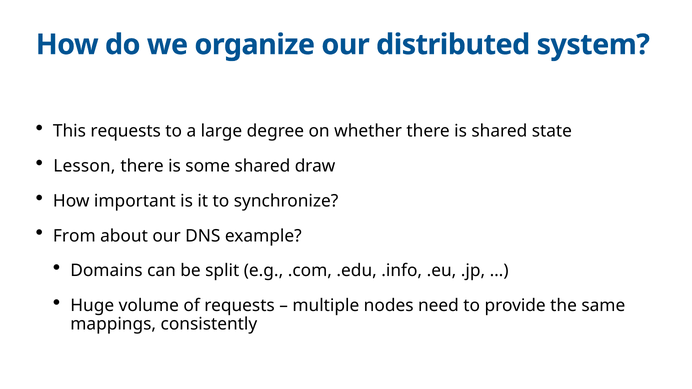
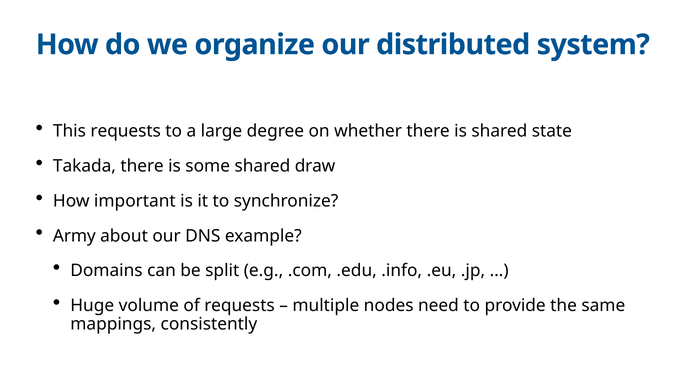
Lesson: Lesson -> Takada
From: From -> Army
